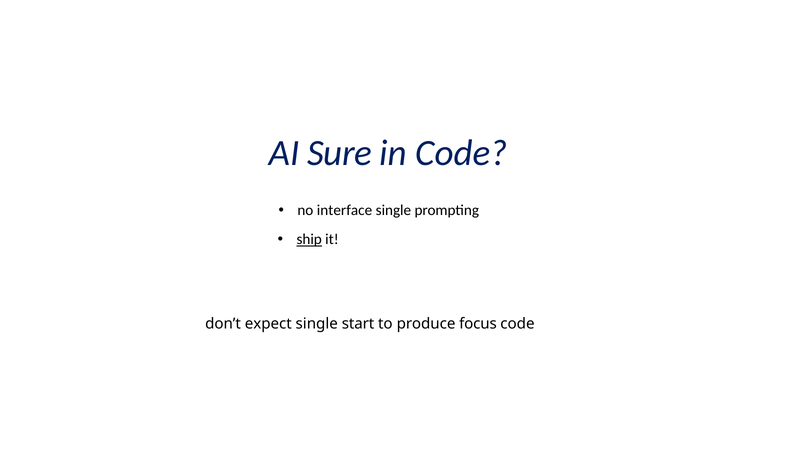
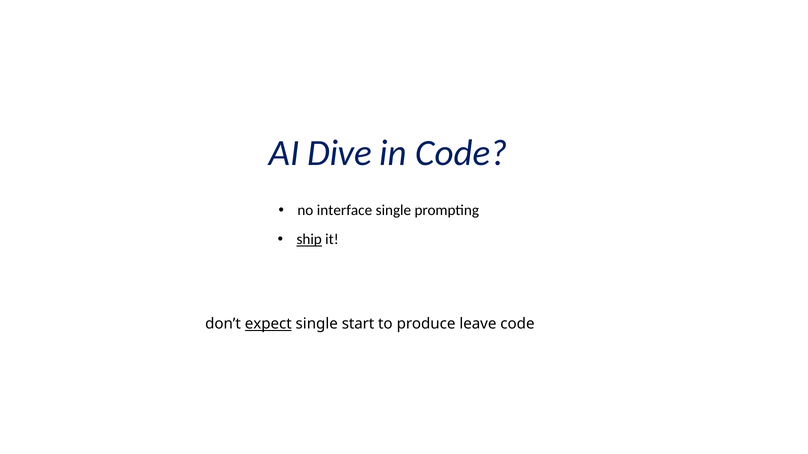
Sure: Sure -> Dive
expect underline: none -> present
focus: focus -> leave
